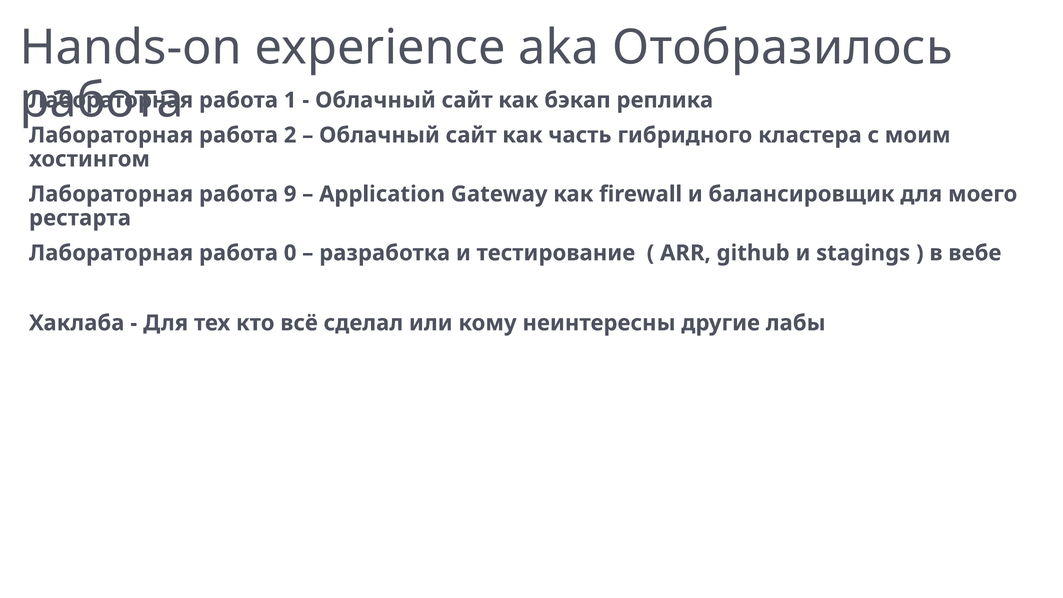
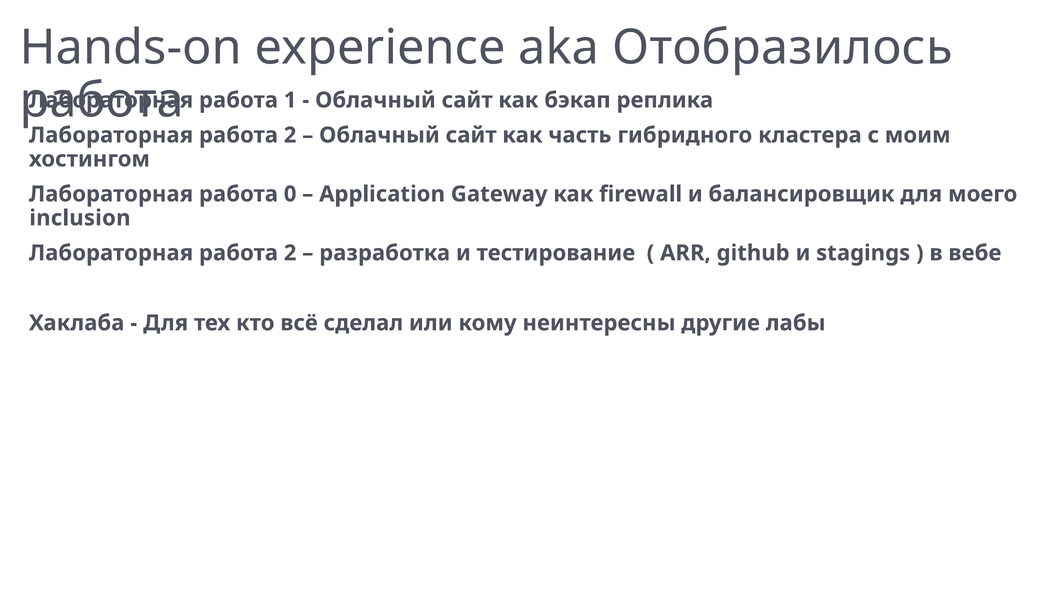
9: 9 -> 0
рестарта: рестарта -> inclusion
0 at (290, 253): 0 -> 2
